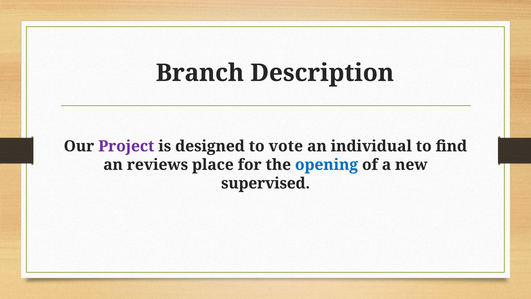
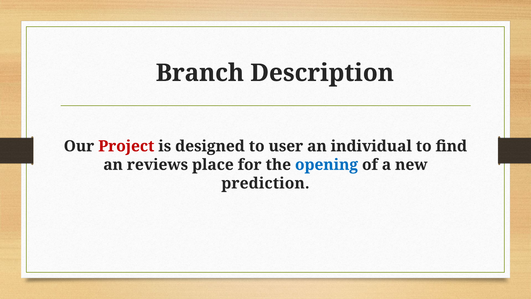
Project colour: purple -> red
vote: vote -> user
supervised: supervised -> prediction
